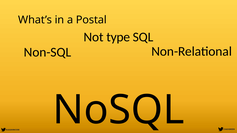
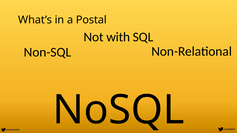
type: type -> with
